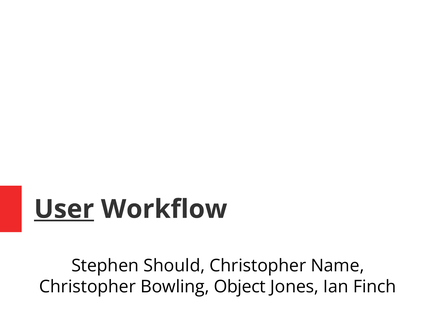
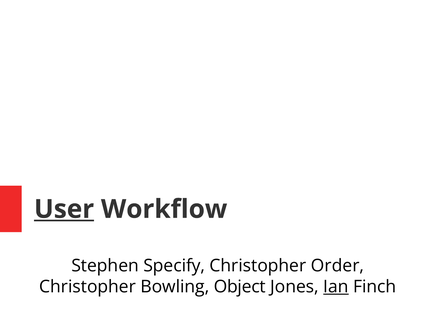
Should: Should -> Specify
Name: Name -> Order
Ian underline: none -> present
